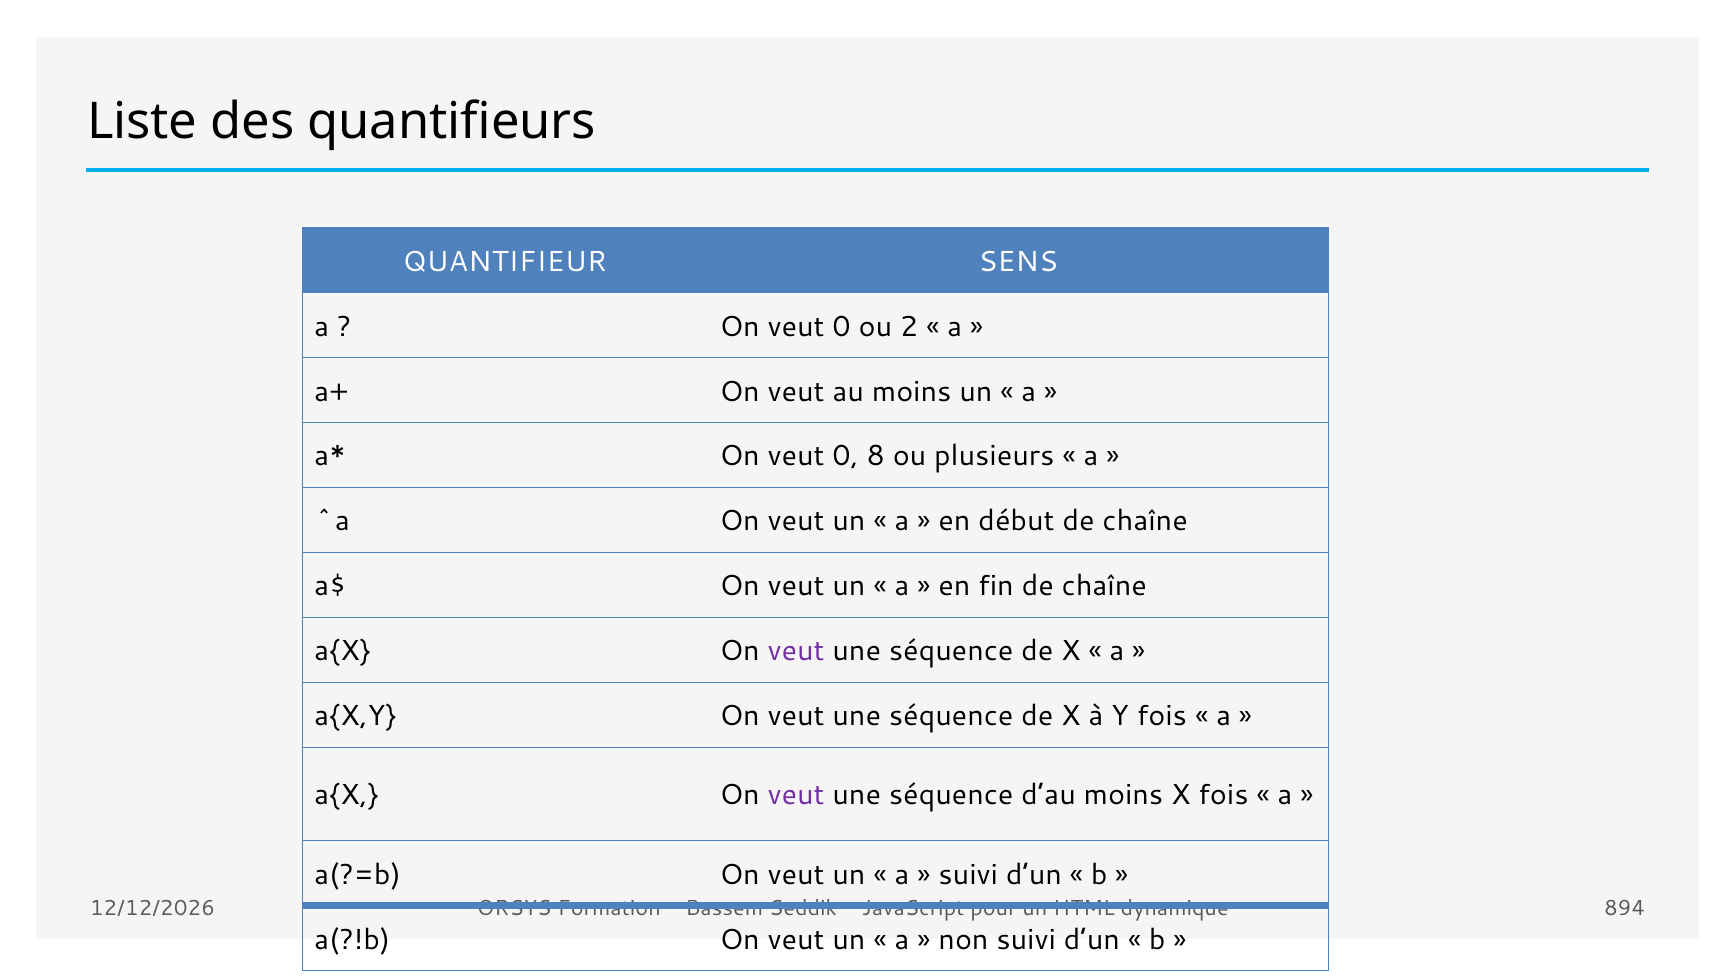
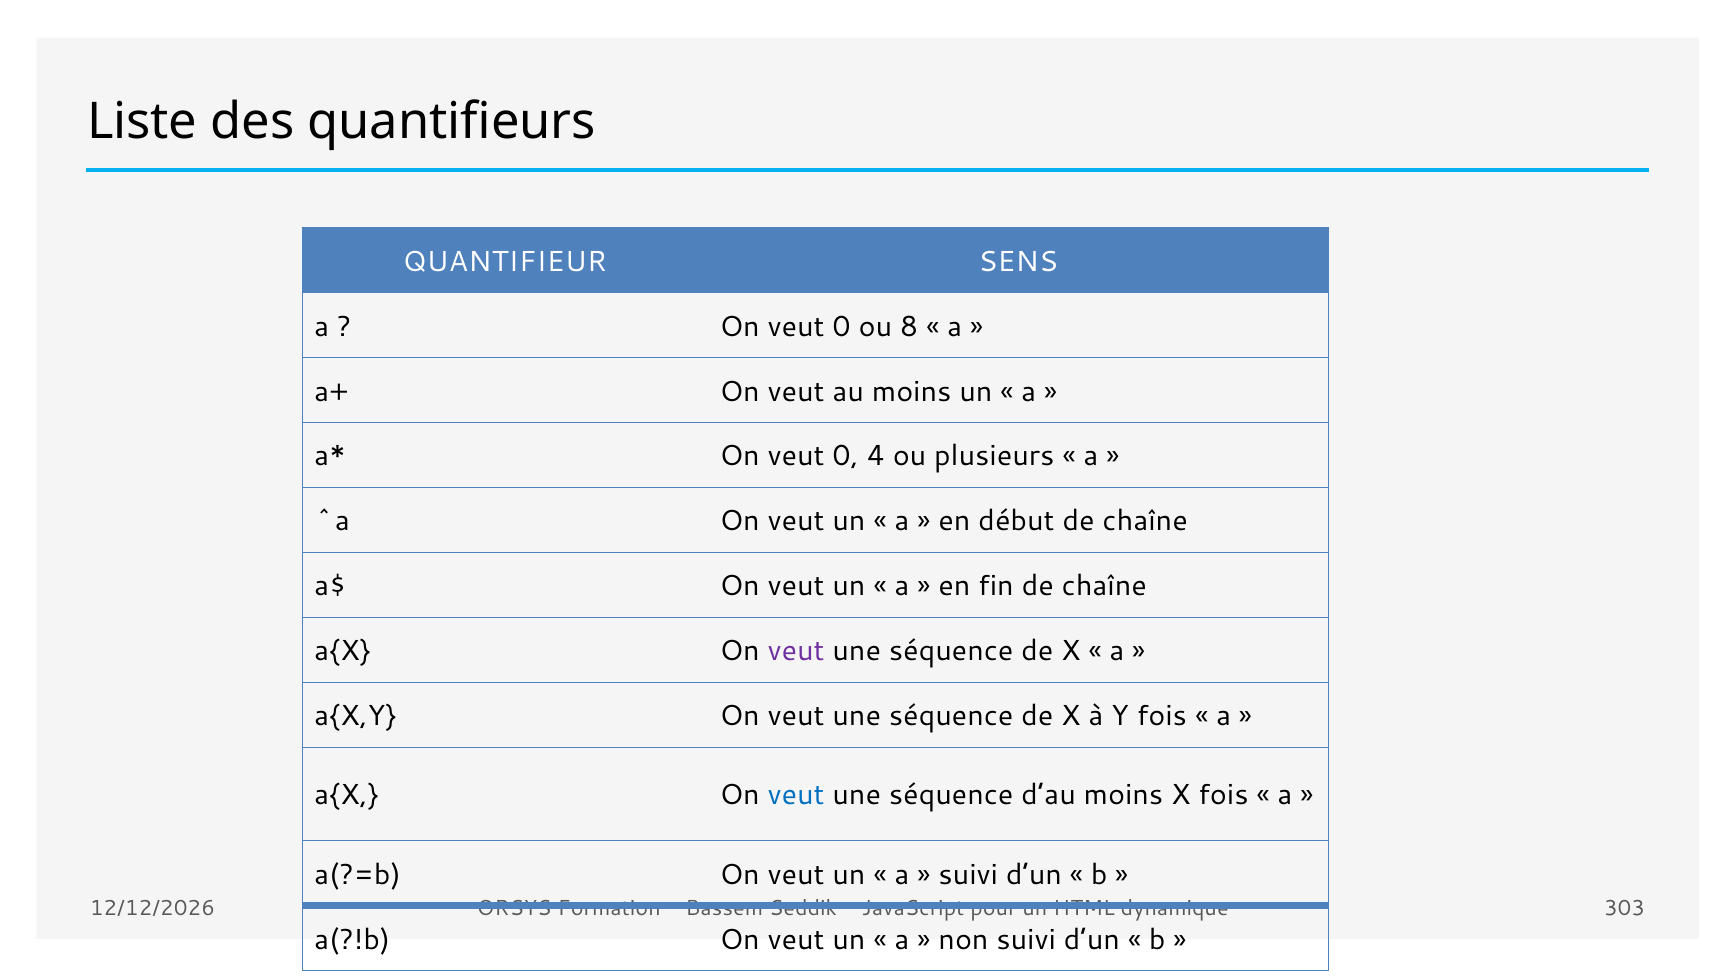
2: 2 -> 8
8: 8 -> 4
veut at (796, 795) colour: purple -> blue
894: 894 -> 303
